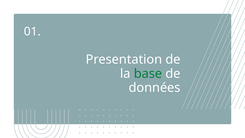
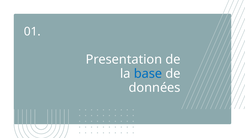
base colour: green -> blue
